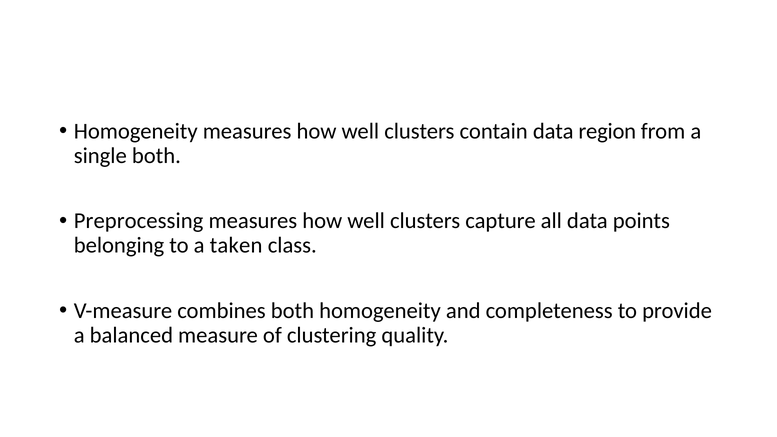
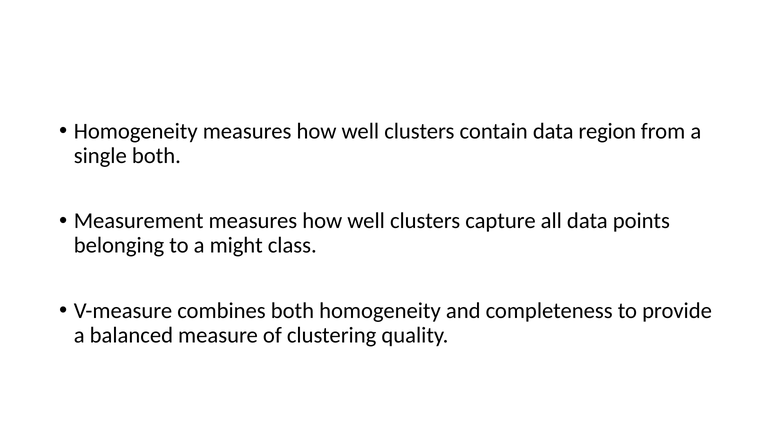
Preprocessing: Preprocessing -> Measurement
taken: taken -> might
